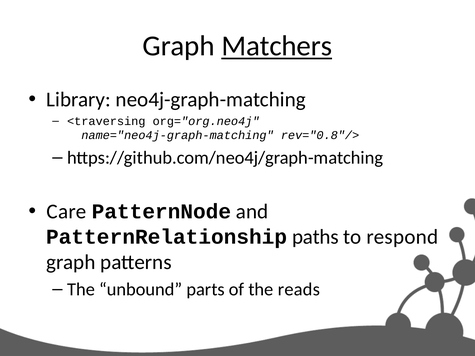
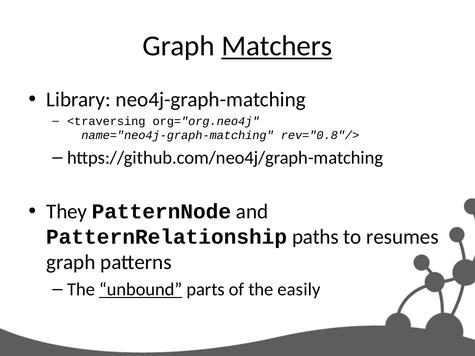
Care: Care -> They
respond: respond -> resumes
unbound underline: none -> present
reads: reads -> easily
